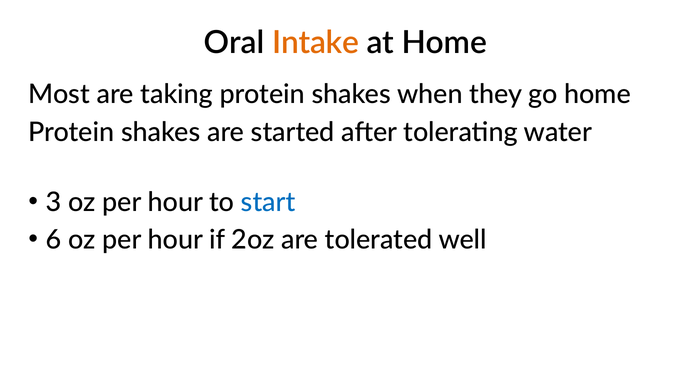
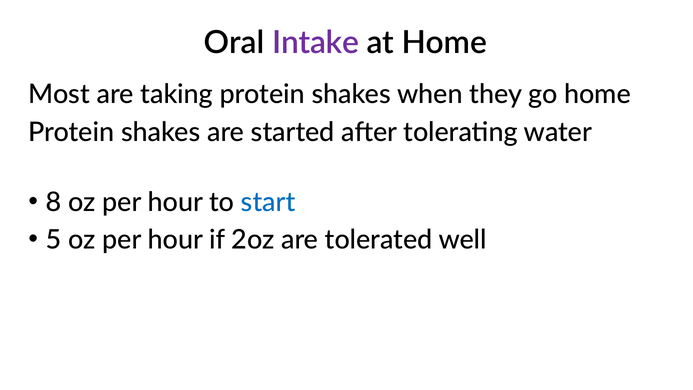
Intake colour: orange -> purple
3: 3 -> 8
6: 6 -> 5
